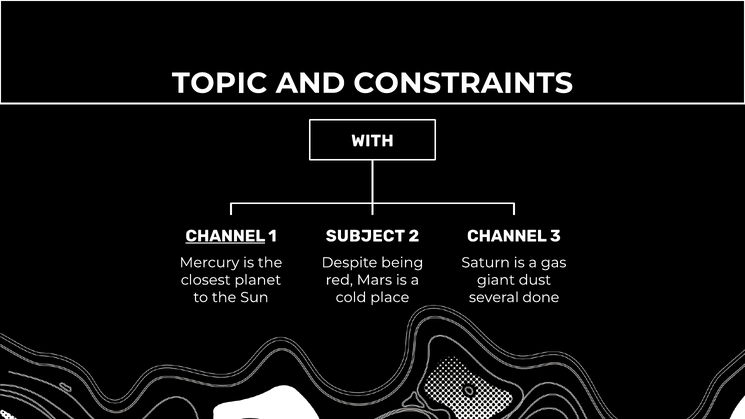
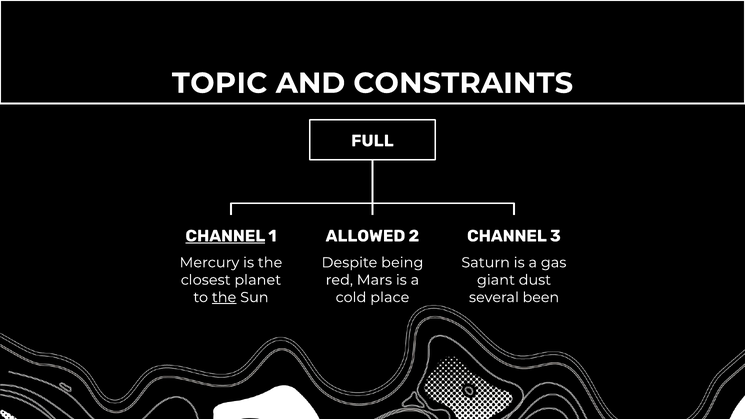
WITH: WITH -> FULL
SUBJECT: SUBJECT -> ALLOWED
the at (224, 297) underline: none -> present
done: done -> been
